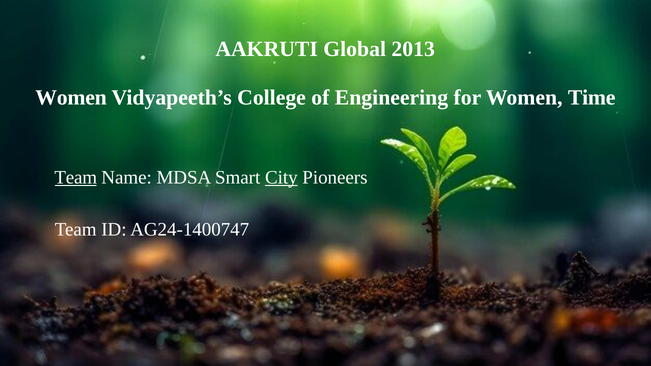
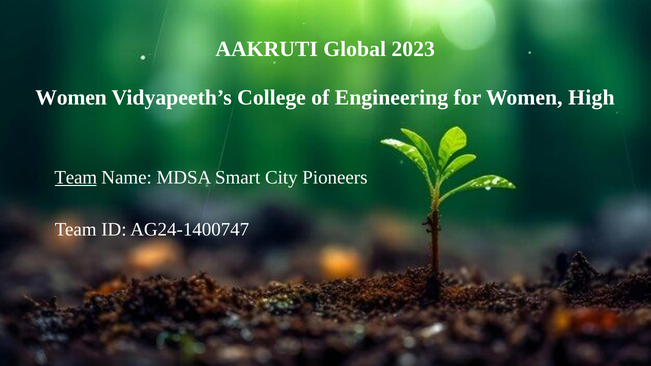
2013: 2013 -> 2023
Time: Time -> High
City underline: present -> none
